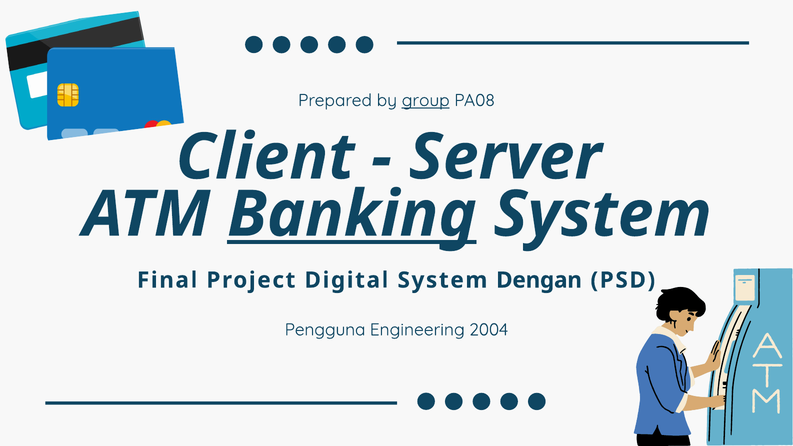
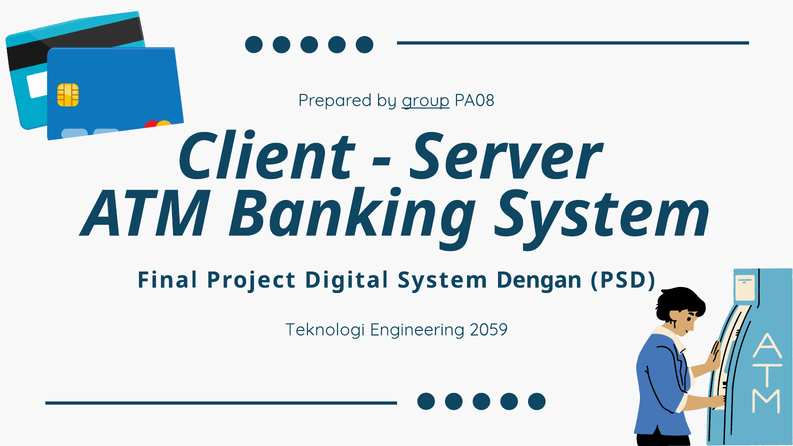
Banking underline: present -> none
Pengguna: Pengguna -> Teknologi
2004: 2004 -> 2059
